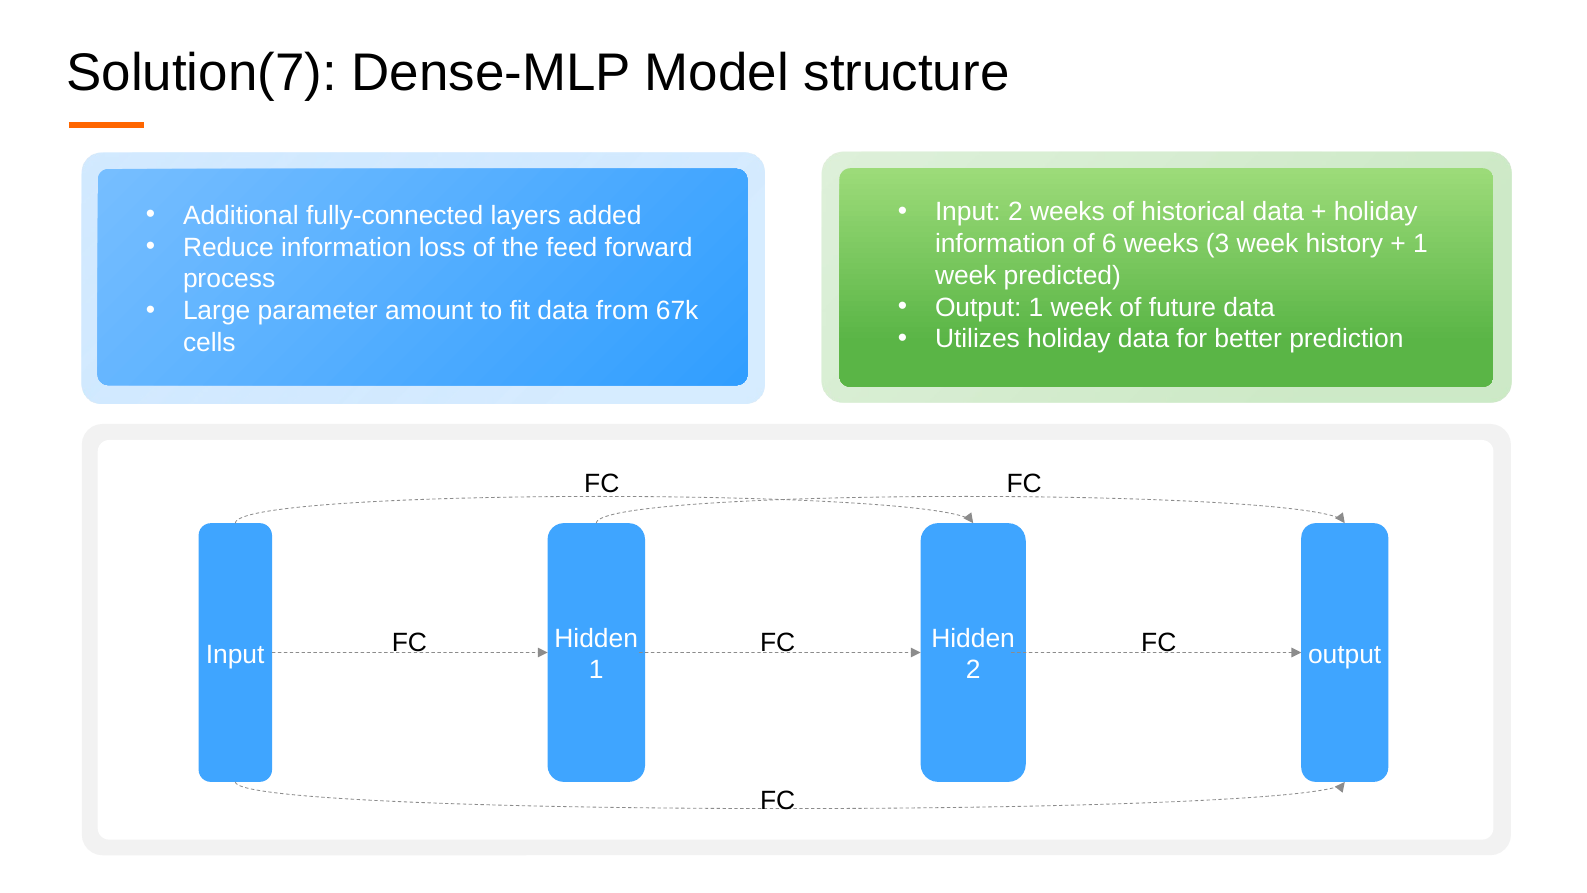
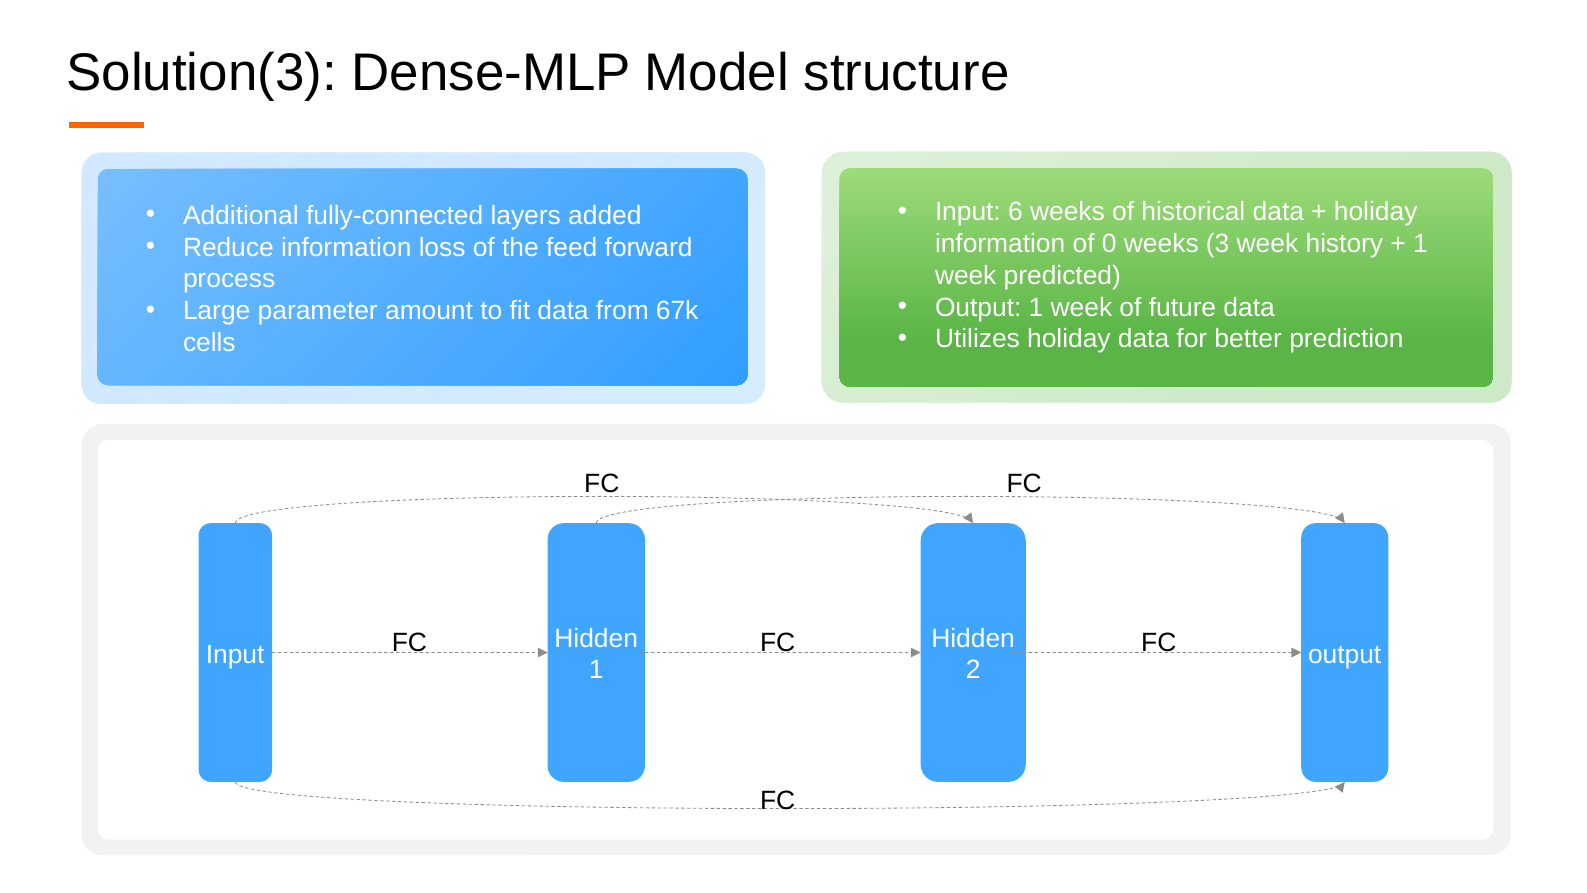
Solution(7: Solution(7 -> Solution(3
Input 2: 2 -> 6
6: 6 -> 0
